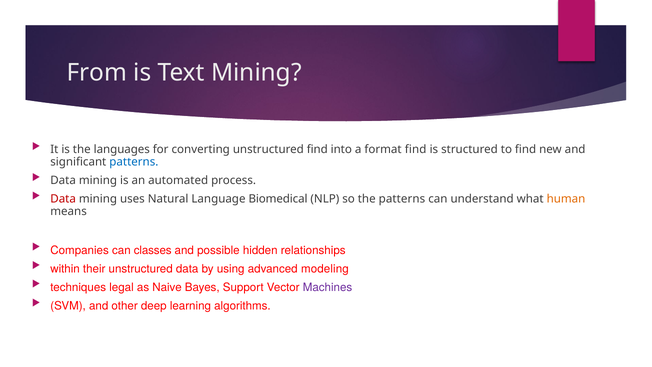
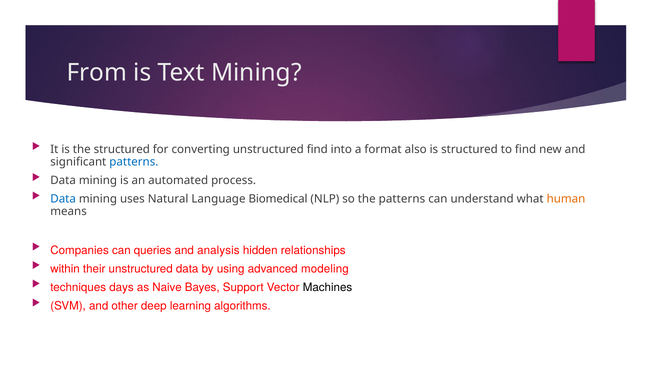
the languages: languages -> structured
format find: find -> also
Data at (63, 199) colour: red -> blue
classes: classes -> queries
possible: possible -> analysis
legal: legal -> days
Machines colour: purple -> black
